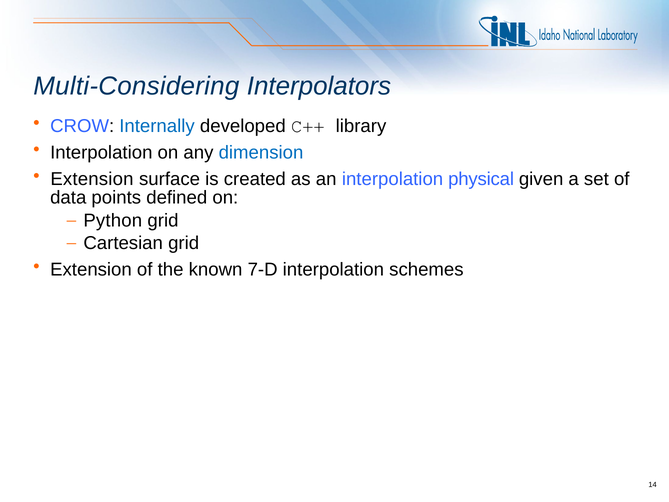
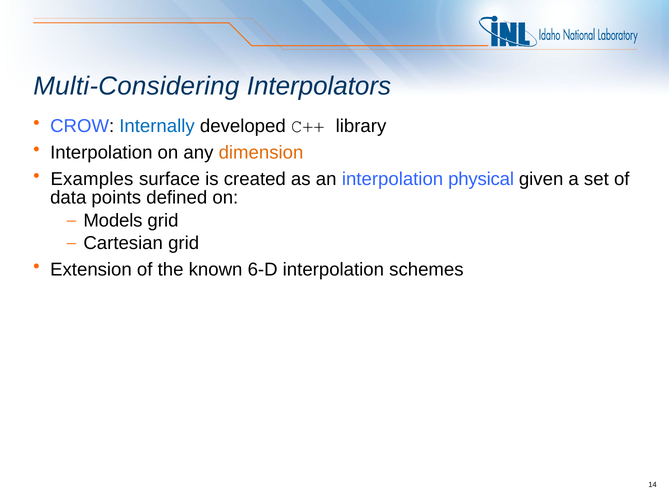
dimension colour: blue -> orange
Extension at (92, 179): Extension -> Examples
Python: Python -> Models
7-D: 7-D -> 6-D
